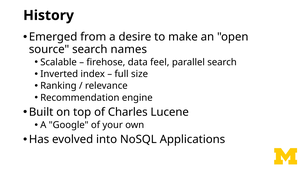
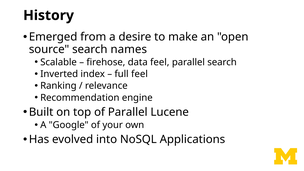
full size: size -> feel
of Charles: Charles -> Parallel
